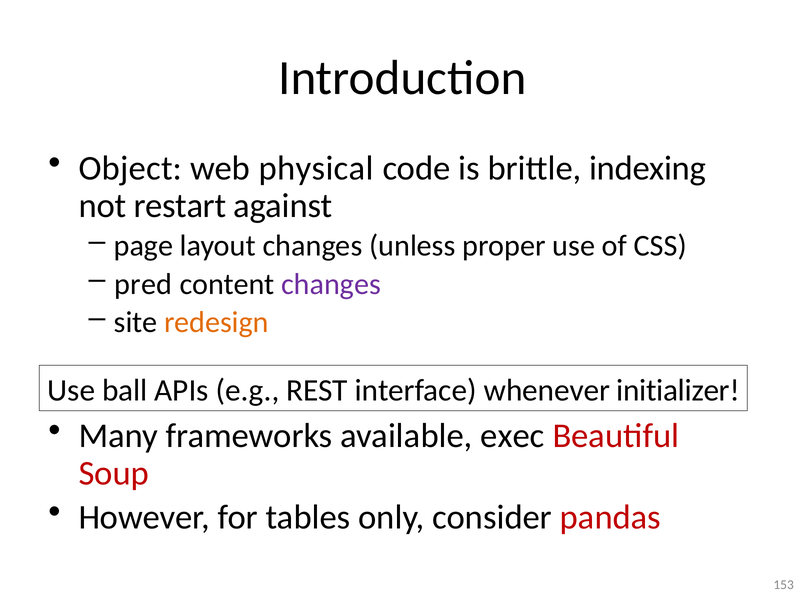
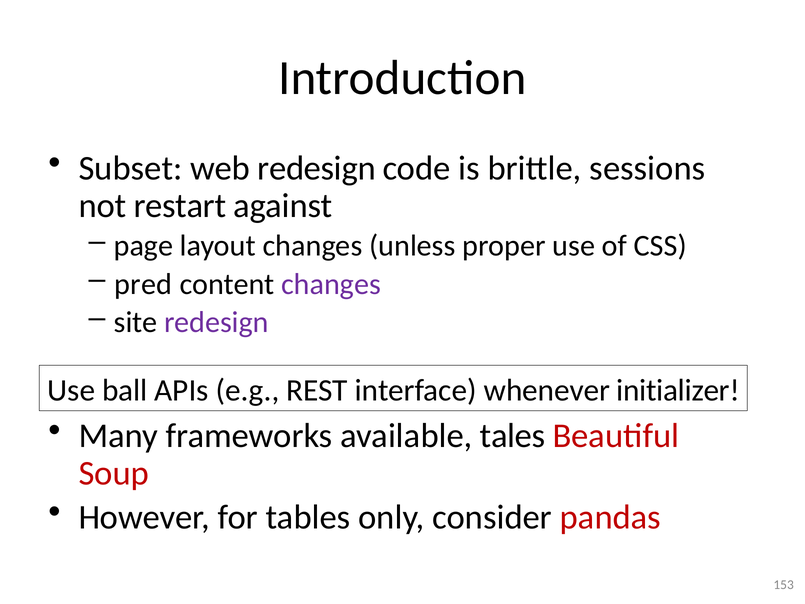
Object: Object -> Subset
web physical: physical -> redesign
indexing: indexing -> sessions
redesign at (216, 322) colour: orange -> purple
exec: exec -> tales
